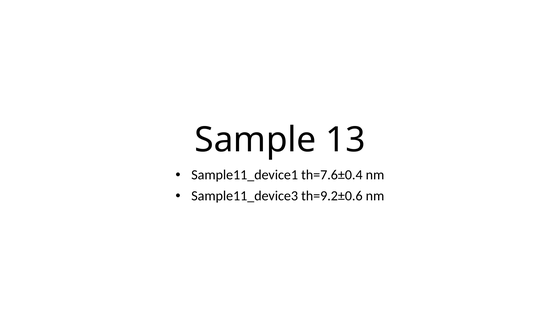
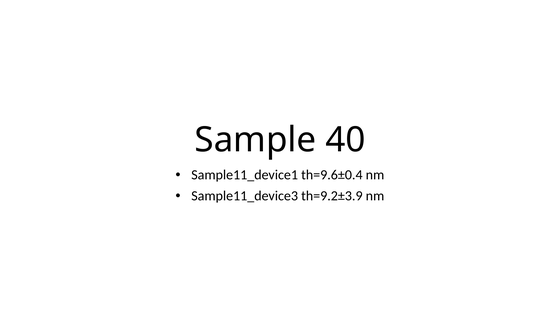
13: 13 -> 40
th=7.6±0.4: th=7.6±0.4 -> th=9.6±0.4
th=9.2±0.6: th=9.2±0.6 -> th=9.2±3.9
